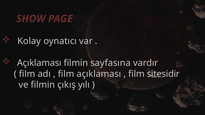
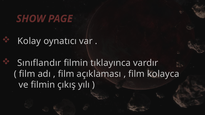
Açıklaması at (39, 63): Açıklaması -> Sınıflandır
sayfasına: sayfasına -> tıklayınca
sitesidir: sitesidir -> kolayca
